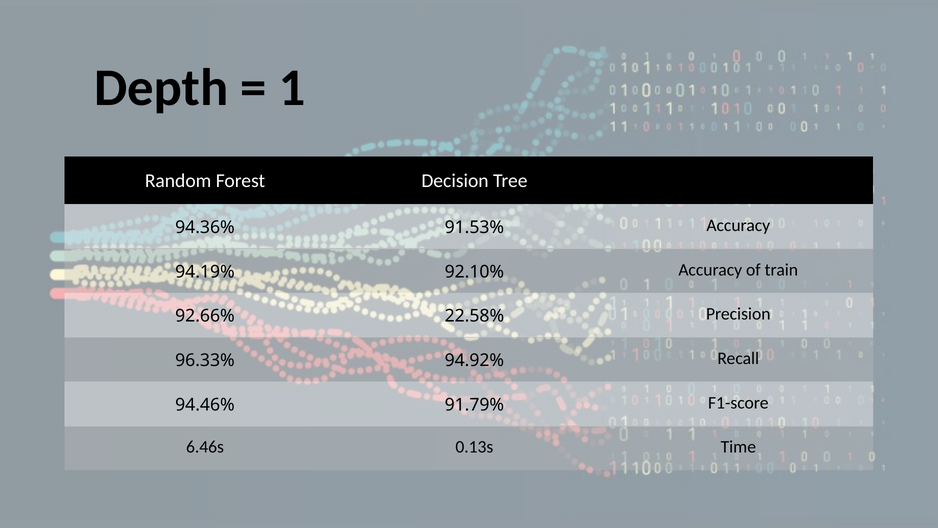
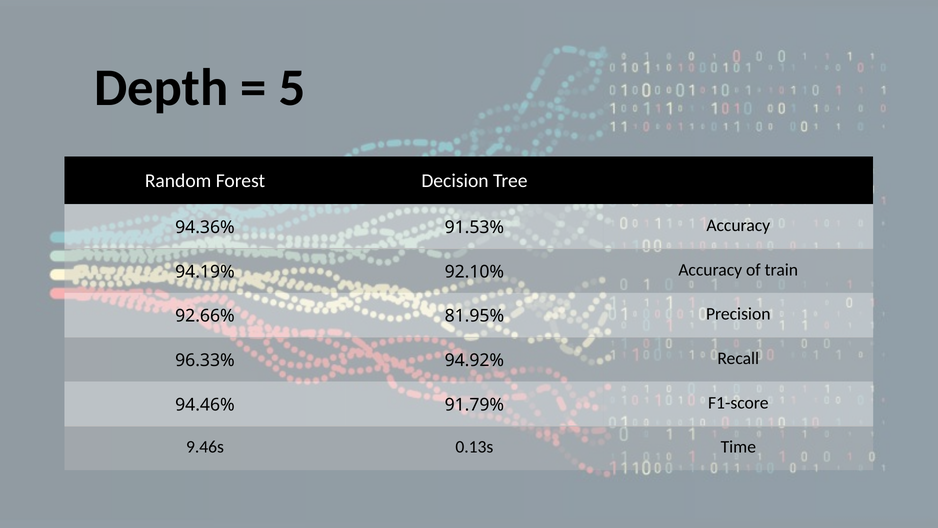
1: 1 -> 5
22.58%: 22.58% -> 81.95%
6.46s: 6.46s -> 9.46s
